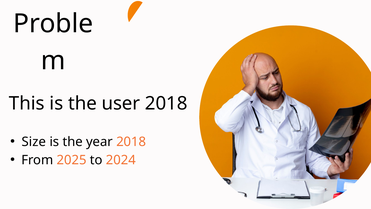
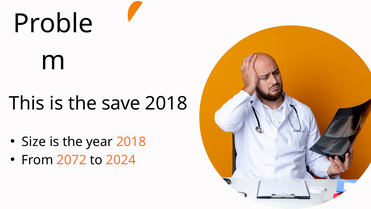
user: user -> save
2025: 2025 -> 2072
